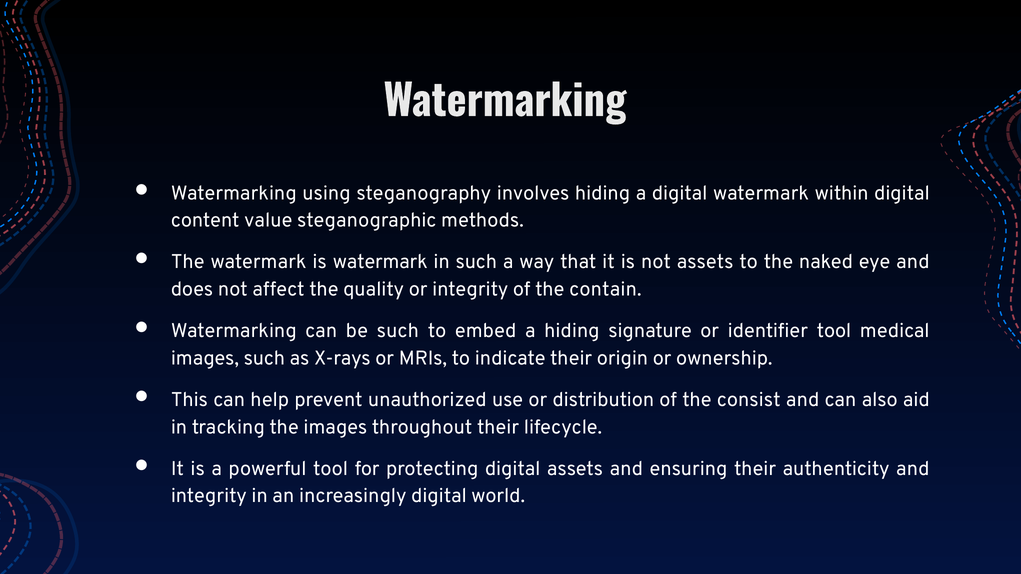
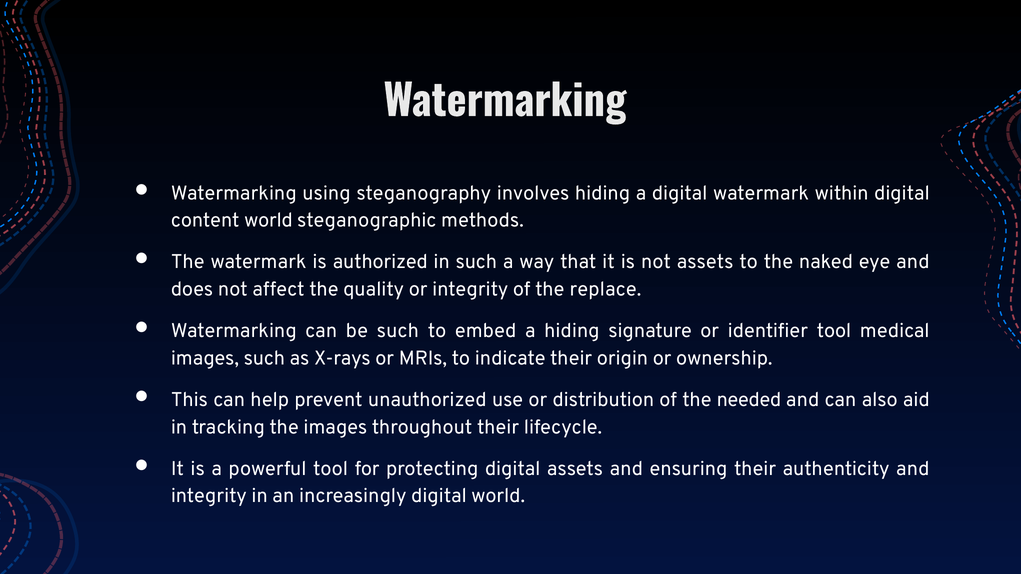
content value: value -> world
is watermark: watermark -> authorized
contain: contain -> replace
consist: consist -> needed
